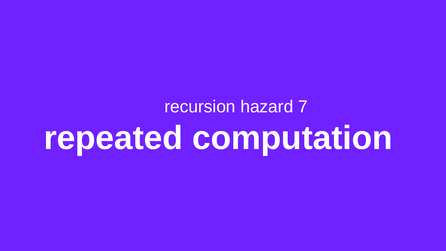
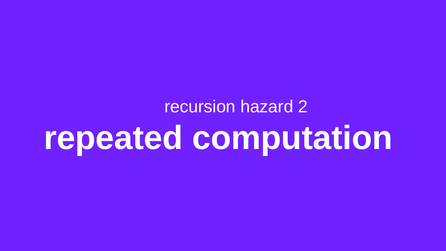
7: 7 -> 2
